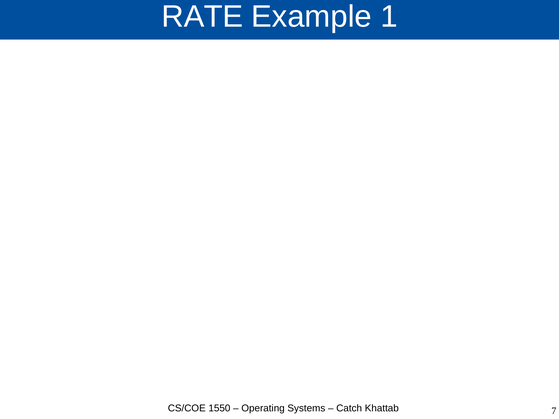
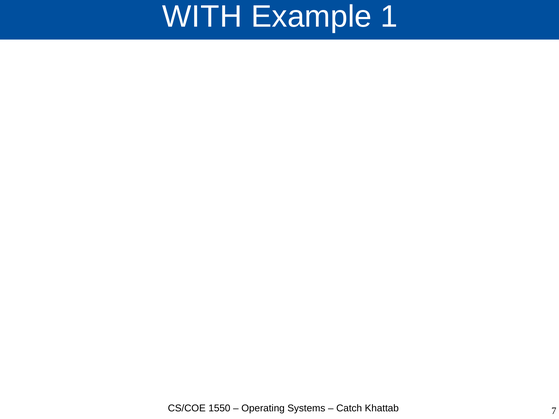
RATE: RATE -> WITH
